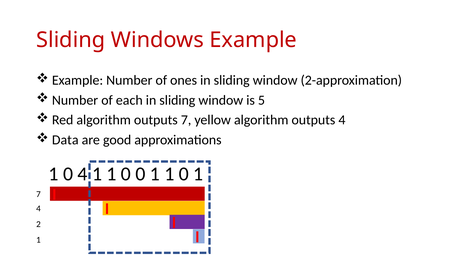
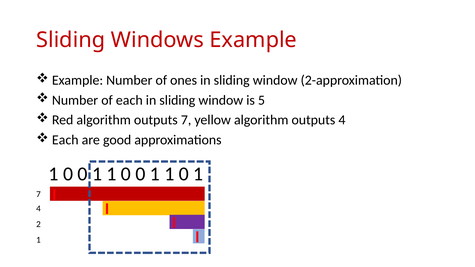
Data at (65, 140): Data -> Each
4 at (83, 174): 4 -> 0
